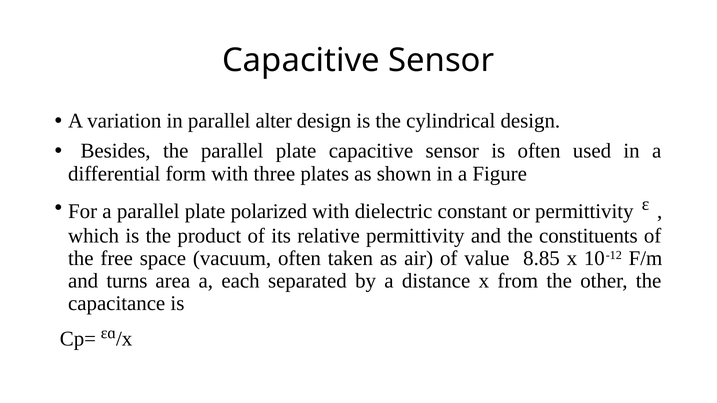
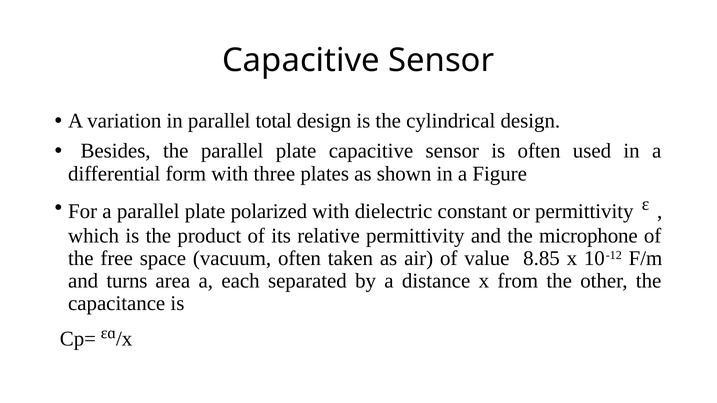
alter: alter -> total
constituents: constituents -> microphone
